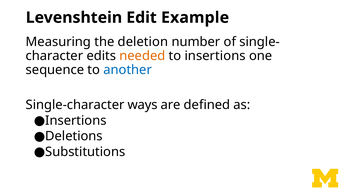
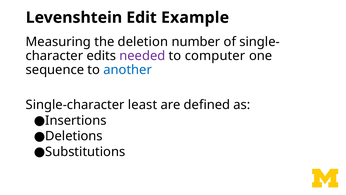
needed colour: orange -> purple
to insertions: insertions -> computer
ways: ways -> least
